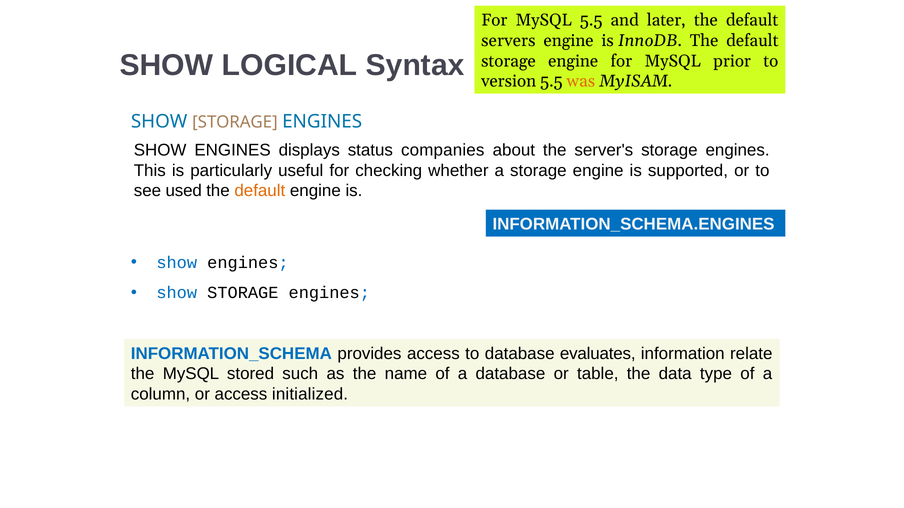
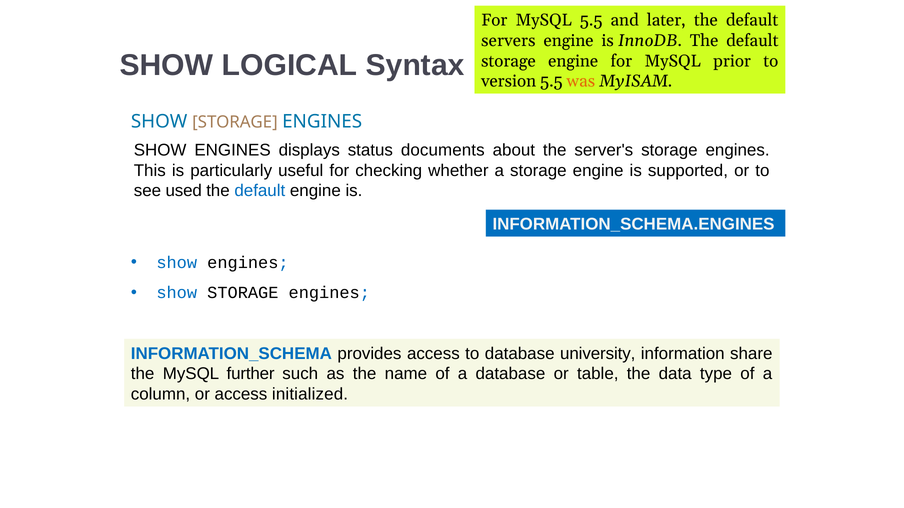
companies: companies -> documents
default at (260, 191) colour: orange -> blue
evaluates: evaluates -> university
relate: relate -> share
stored: stored -> further
